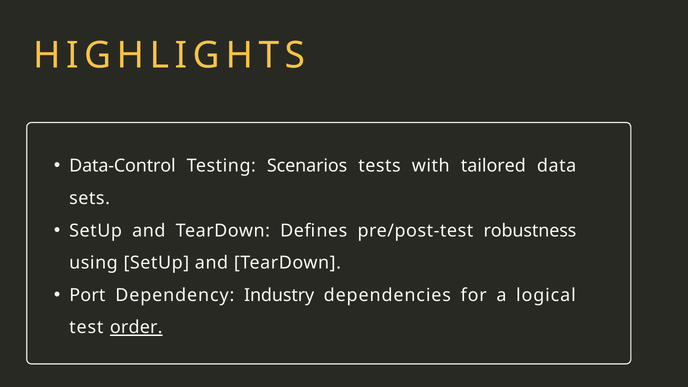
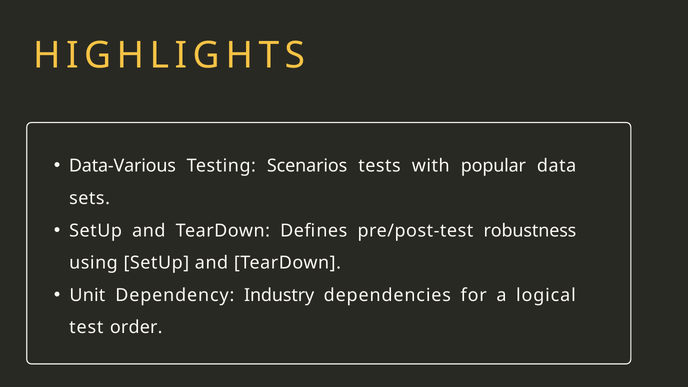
Data-Control: Data-Control -> Data-Various
tailored: tailored -> popular
Port: Port -> Unit
order underline: present -> none
